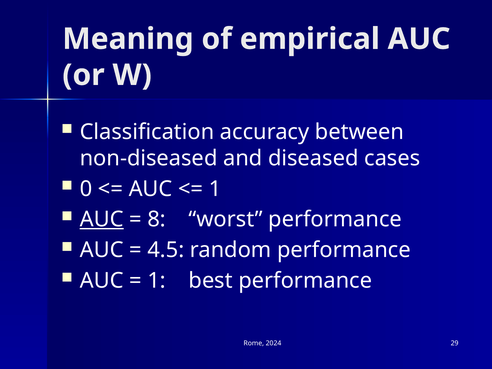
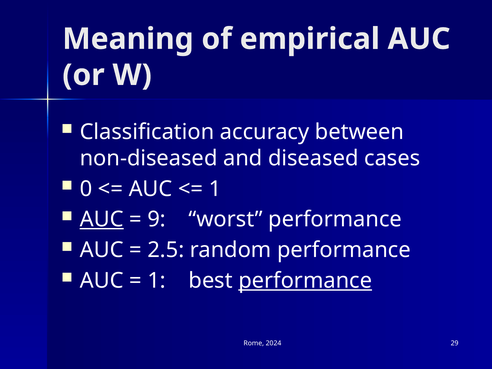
8: 8 -> 9
4.5: 4.5 -> 2.5
performance at (305, 281) underline: none -> present
